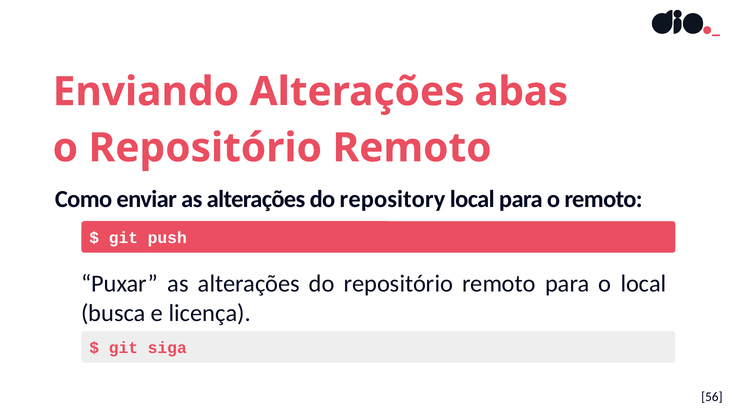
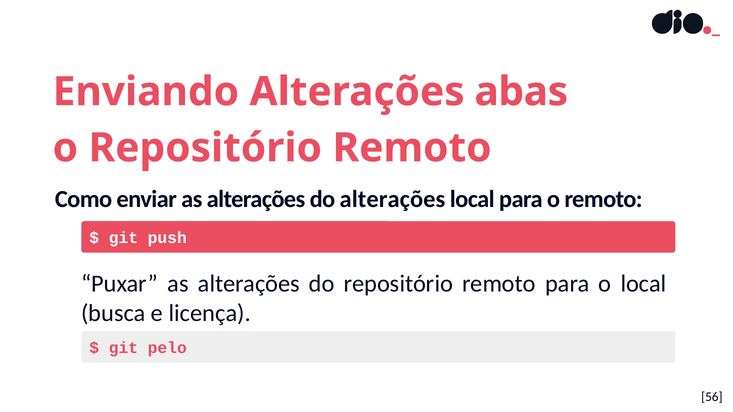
do repository: repository -> alterações
siga: siga -> pelo
